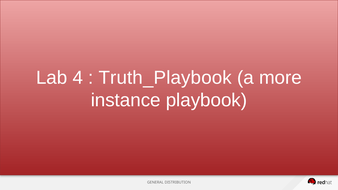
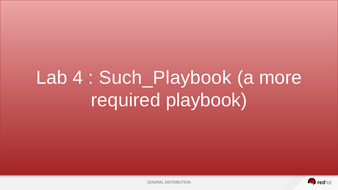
Truth_Playbook: Truth_Playbook -> Such_Playbook
instance: instance -> required
